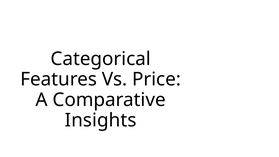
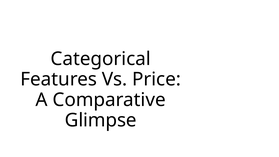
Insights: Insights -> Glimpse
